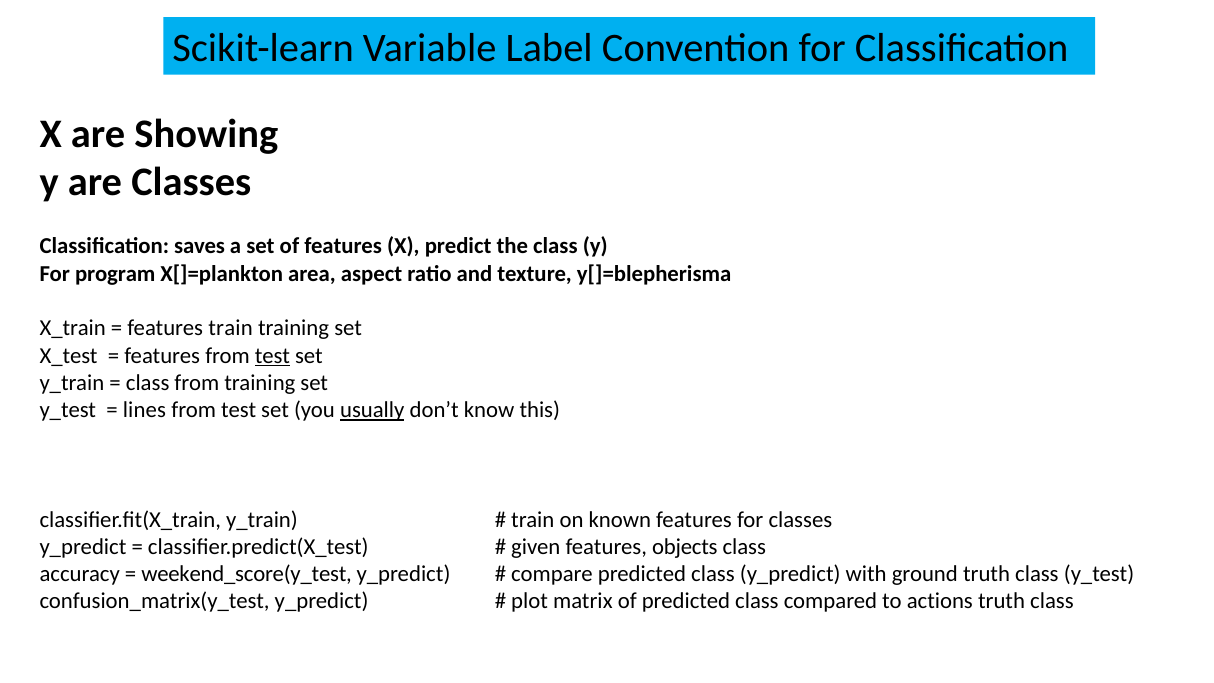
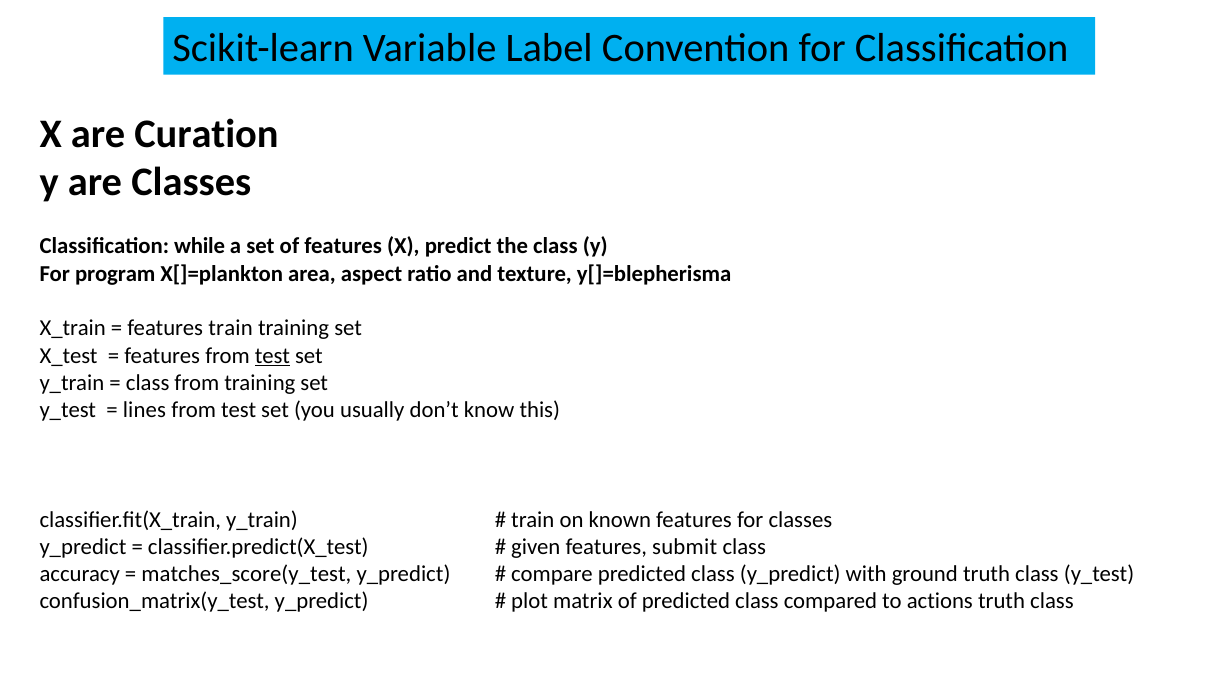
Showing: Showing -> Curation
saves: saves -> while
usually underline: present -> none
objects: objects -> submit
weekend_score(y_test: weekend_score(y_test -> matches_score(y_test
